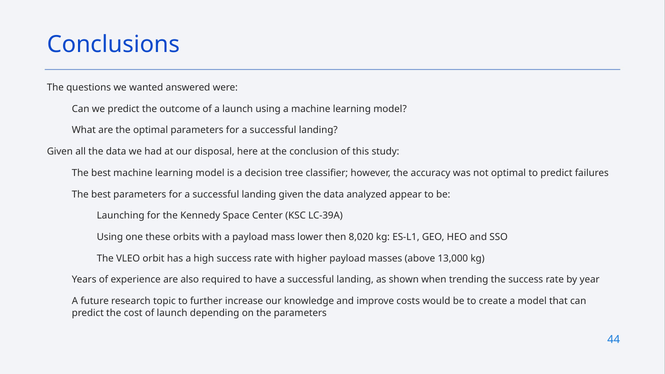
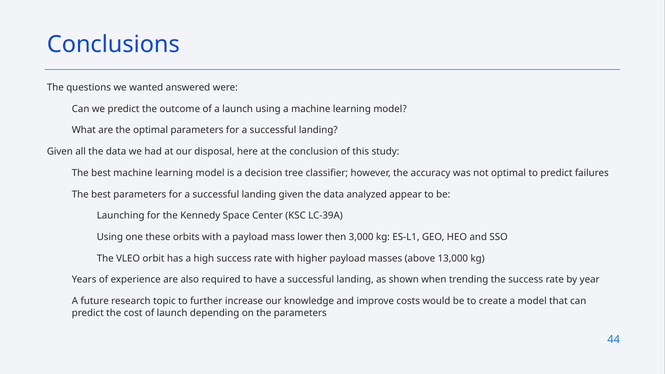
8,020: 8,020 -> 3,000
